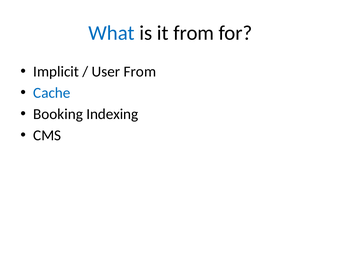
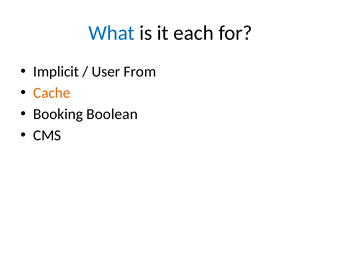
it from: from -> each
Cache colour: blue -> orange
Indexing: Indexing -> Boolean
